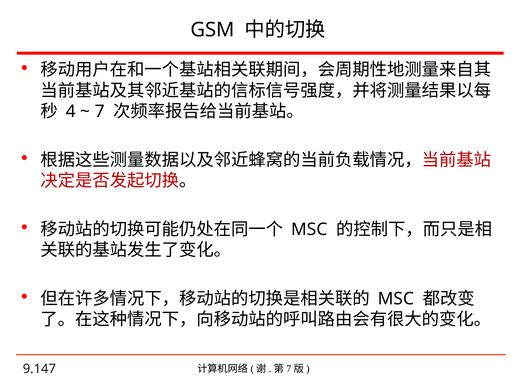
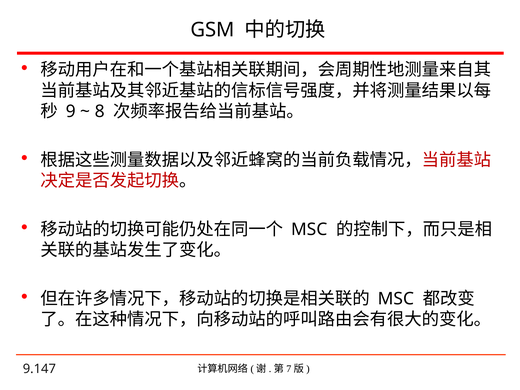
4: 4 -> 9
7: 7 -> 8
